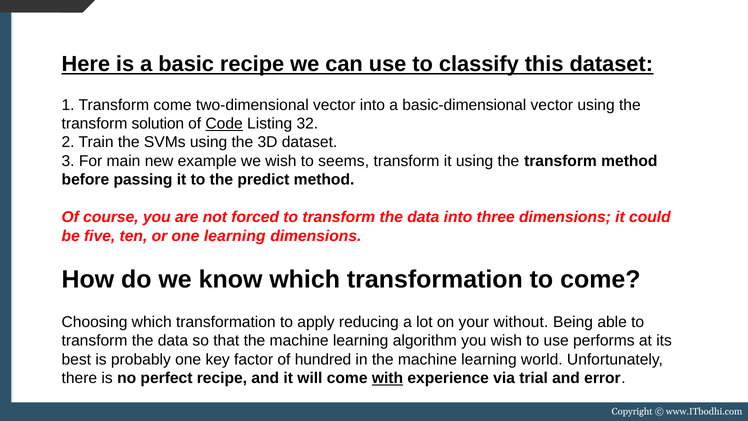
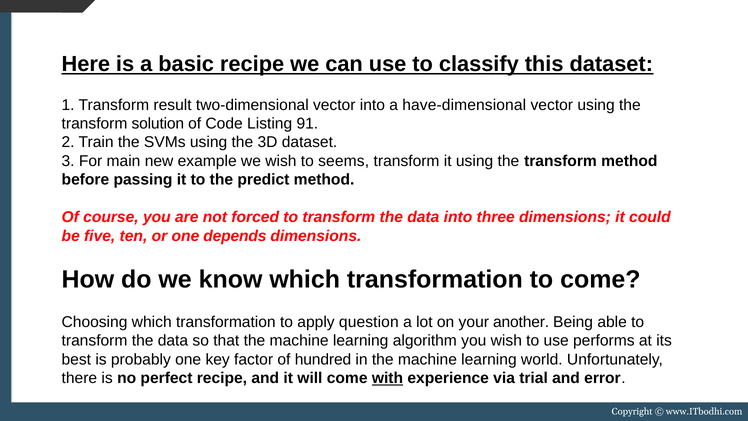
Transform come: come -> result
basic-dimensional: basic-dimensional -> have-dimensional
Code underline: present -> none
32: 32 -> 91
one learning: learning -> depends
reducing: reducing -> question
without: without -> another
